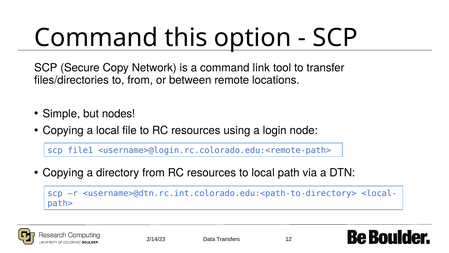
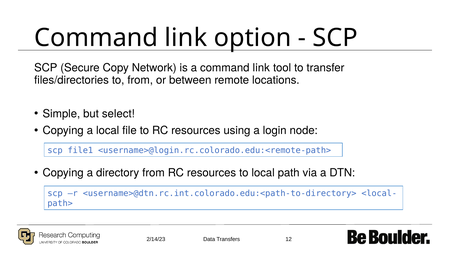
this at (186, 38): this -> link
nodes: nodes -> select
